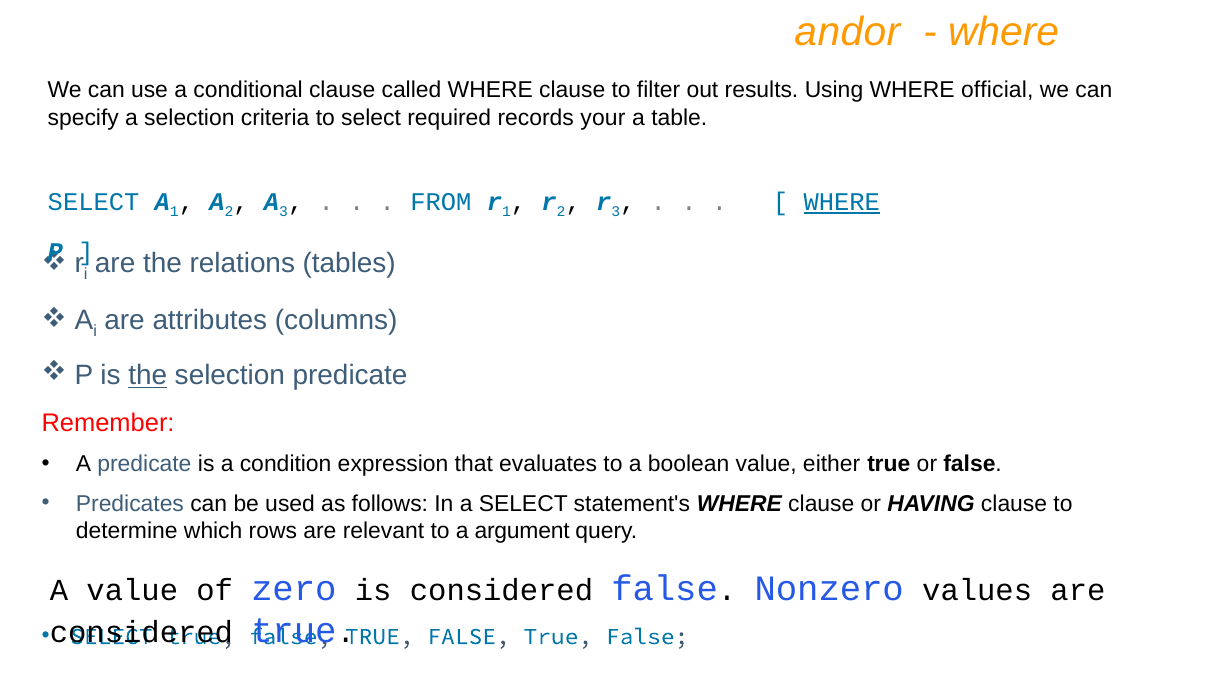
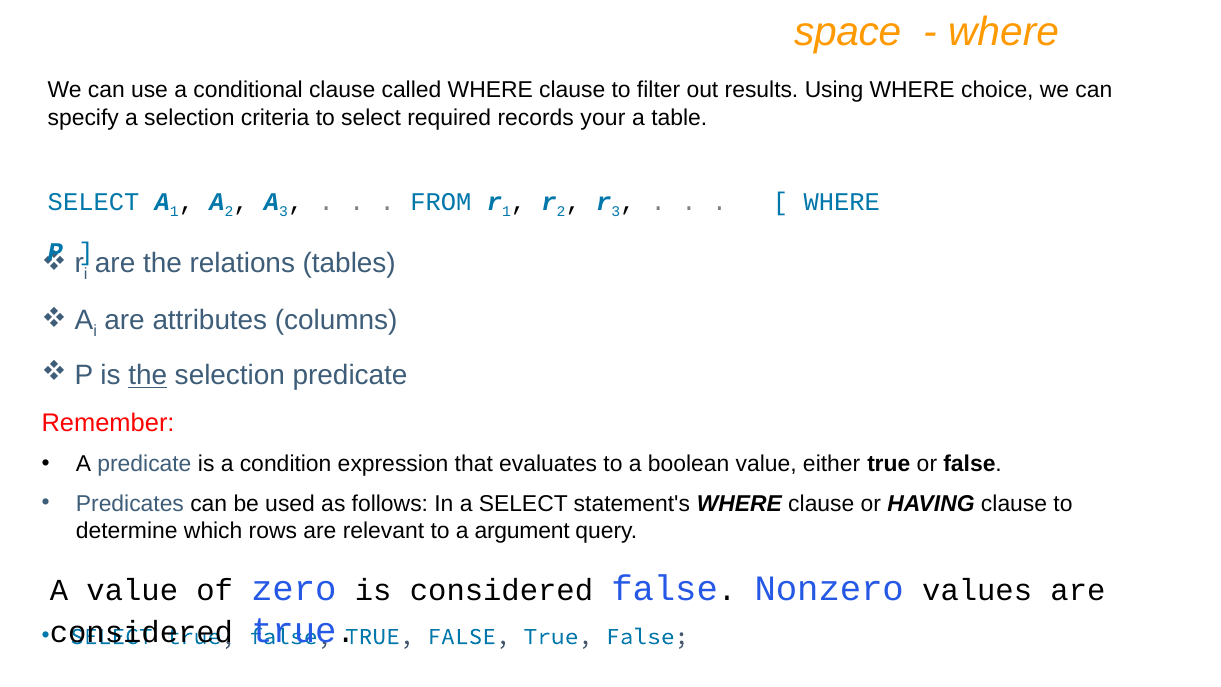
andor: andor -> space
official: official -> choice
WHERE at (842, 202) underline: present -> none
